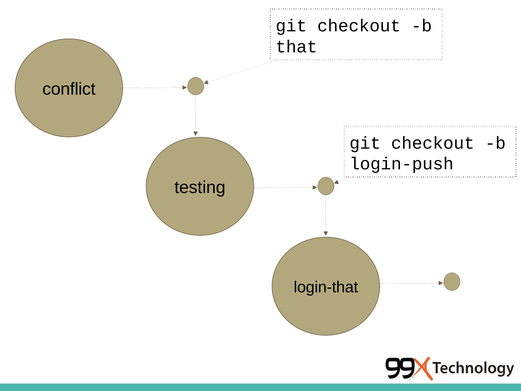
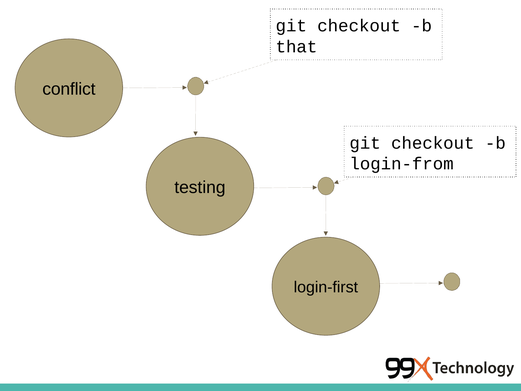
login-push: login-push -> login-from
login-that: login-that -> login-first
